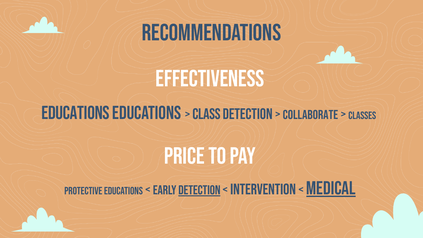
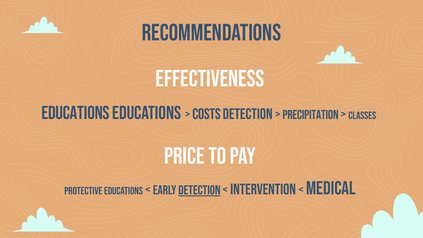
Class: Class -> Costs
collaborate: collaborate -> precipitation
medical underline: present -> none
